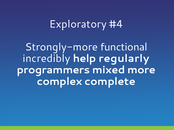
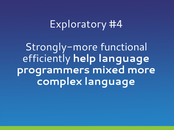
incredibly: incredibly -> efficiently
help regularly: regularly -> language
complex complete: complete -> language
